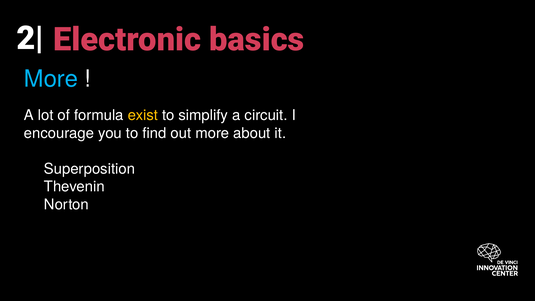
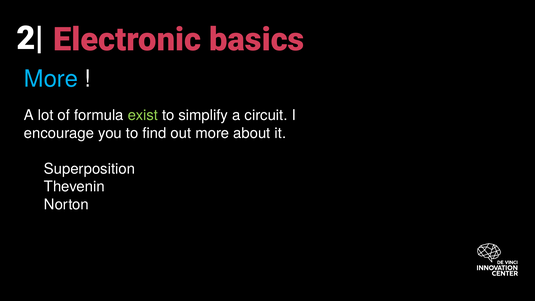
exist colour: yellow -> light green
